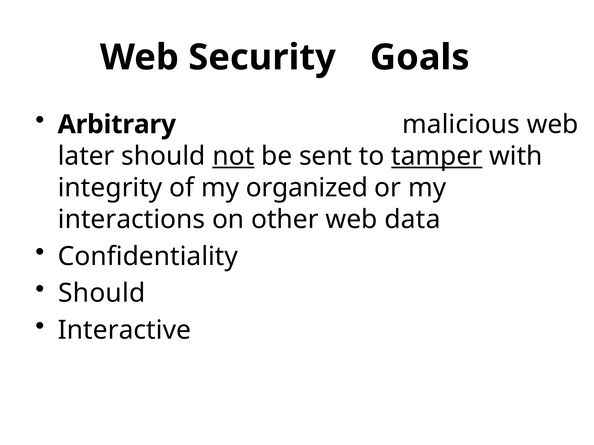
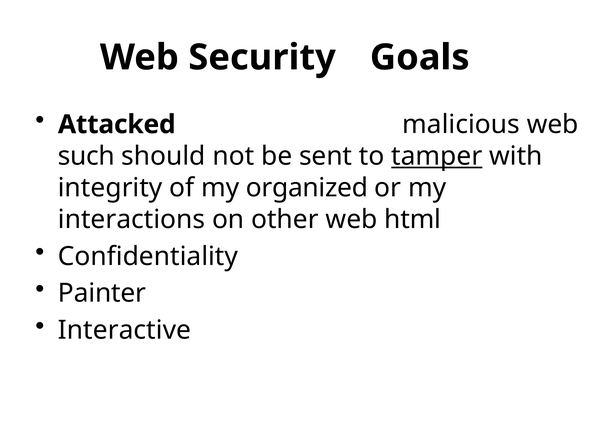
Arbitrary: Arbitrary -> Attacked
later: later -> such
not underline: present -> none
data: data -> html
Should at (102, 294): Should -> Painter
